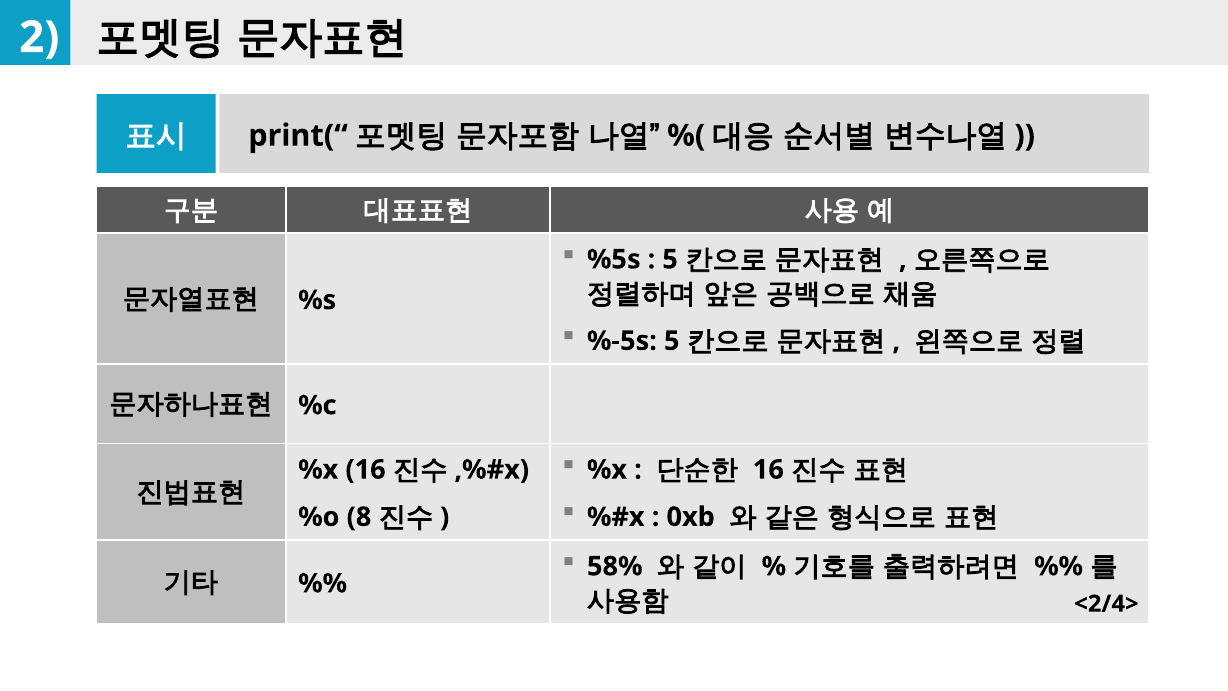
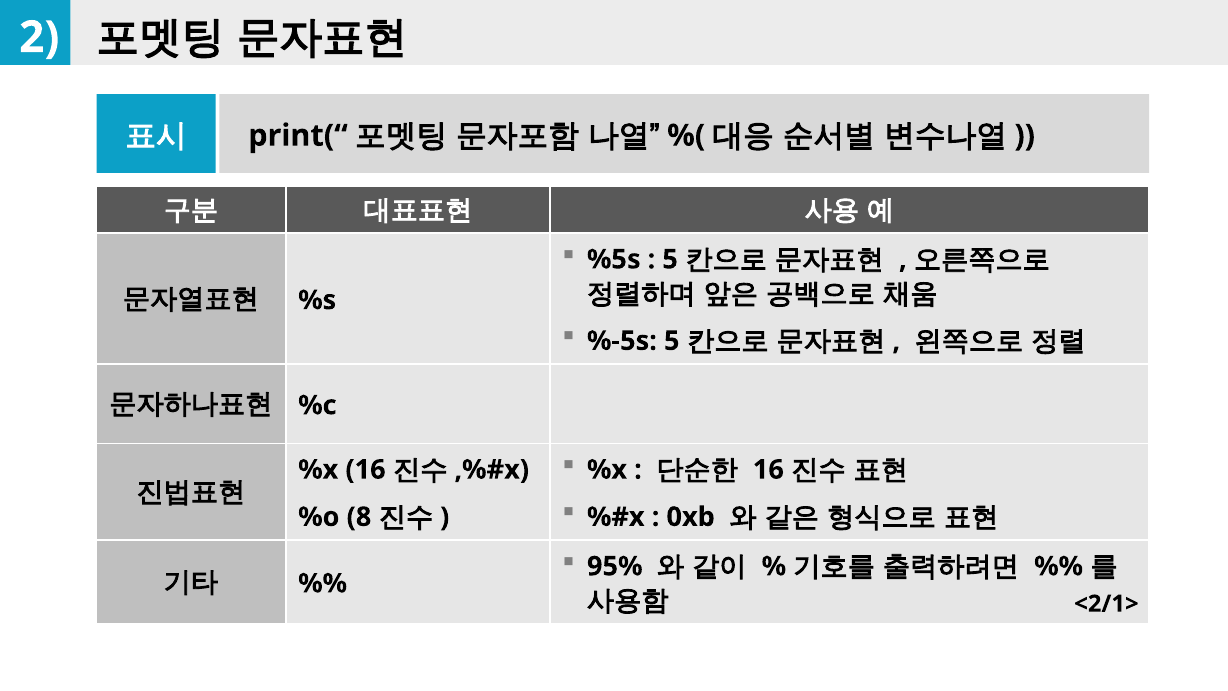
58%: 58% -> 95%
<2/4>: <2/4> -> <2/1>
